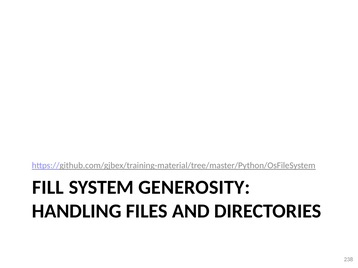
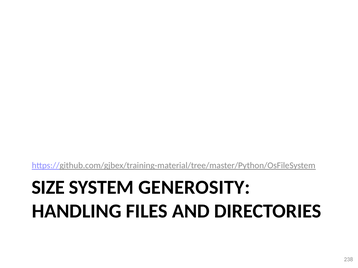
FILL: FILL -> SIZE
